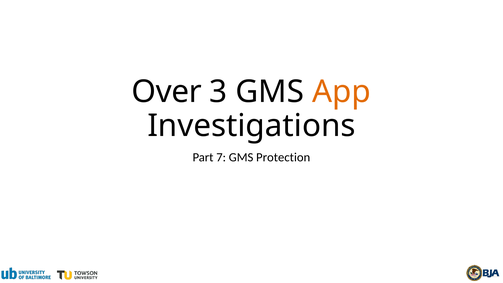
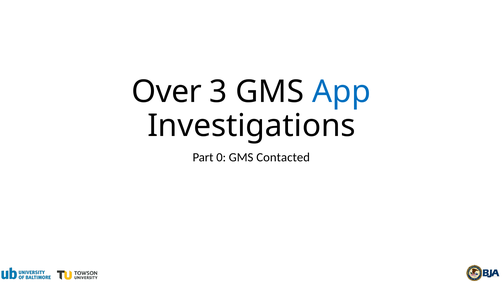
App colour: orange -> blue
7: 7 -> 0
Protection: Protection -> Contacted
